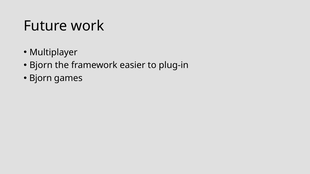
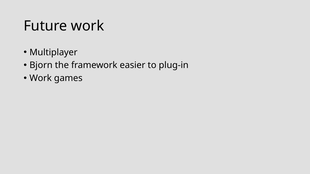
Bjorn at (41, 78): Bjorn -> Work
